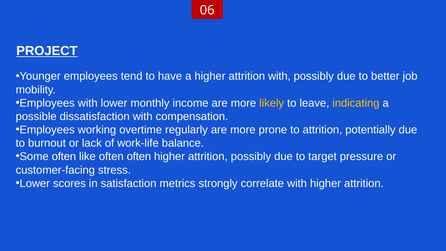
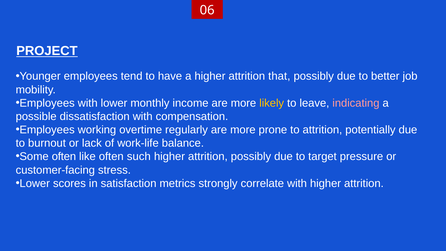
attrition with: with -> that
indicating colour: yellow -> pink
often often: often -> such
